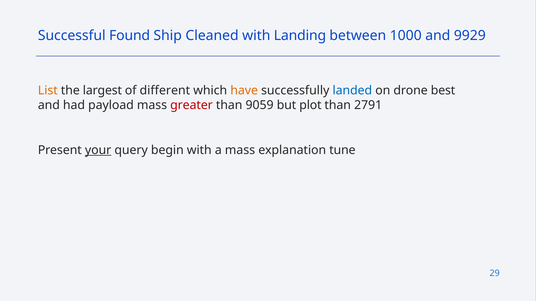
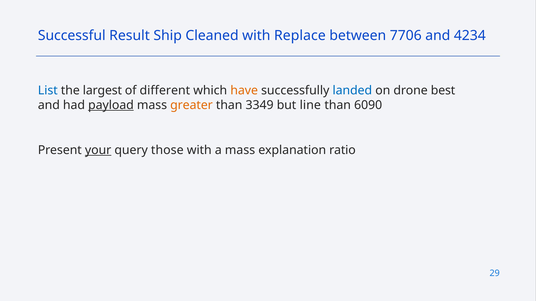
Found: Found -> Result
Landing: Landing -> Replace
1000: 1000 -> 7706
9929: 9929 -> 4234
List colour: orange -> blue
payload underline: none -> present
greater colour: red -> orange
9059: 9059 -> 3349
plot: plot -> line
2791: 2791 -> 6090
begin: begin -> those
tune: tune -> ratio
